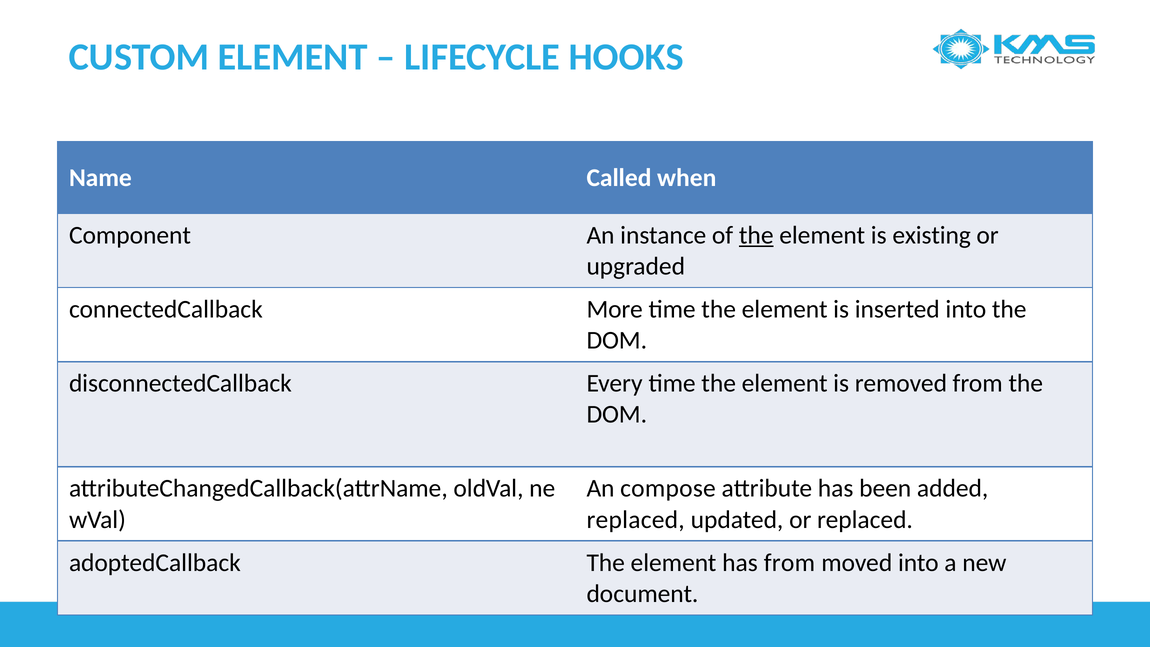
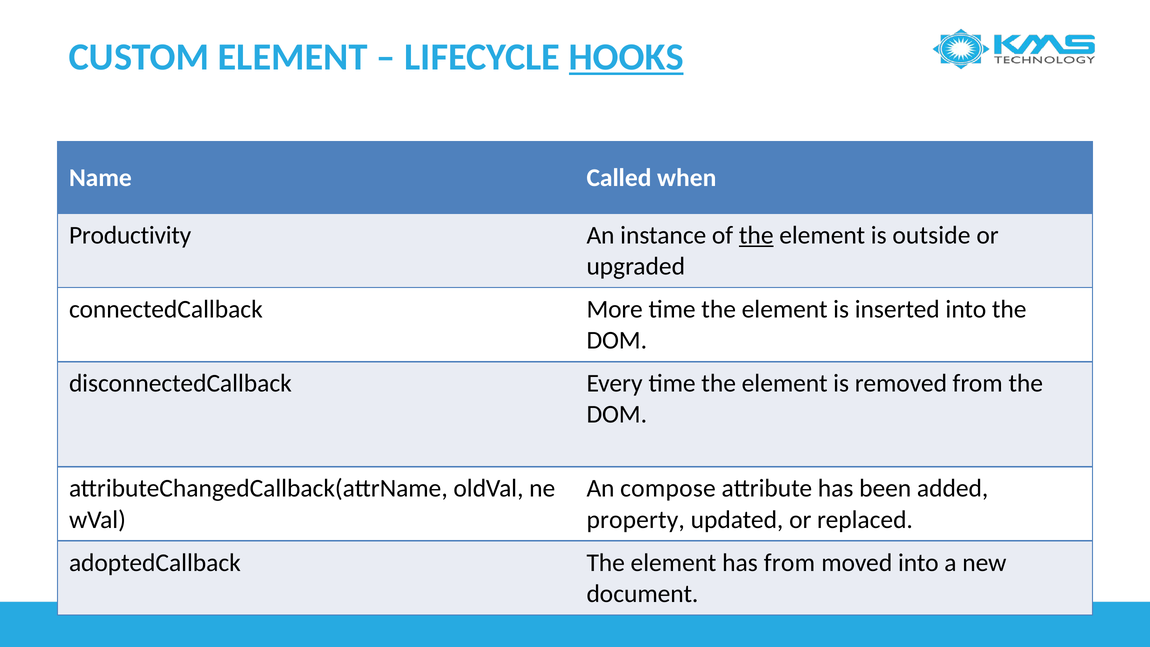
HOOKS underline: none -> present
Component: Component -> Productivity
existing: existing -> outside
replaced at (636, 520): replaced -> property
